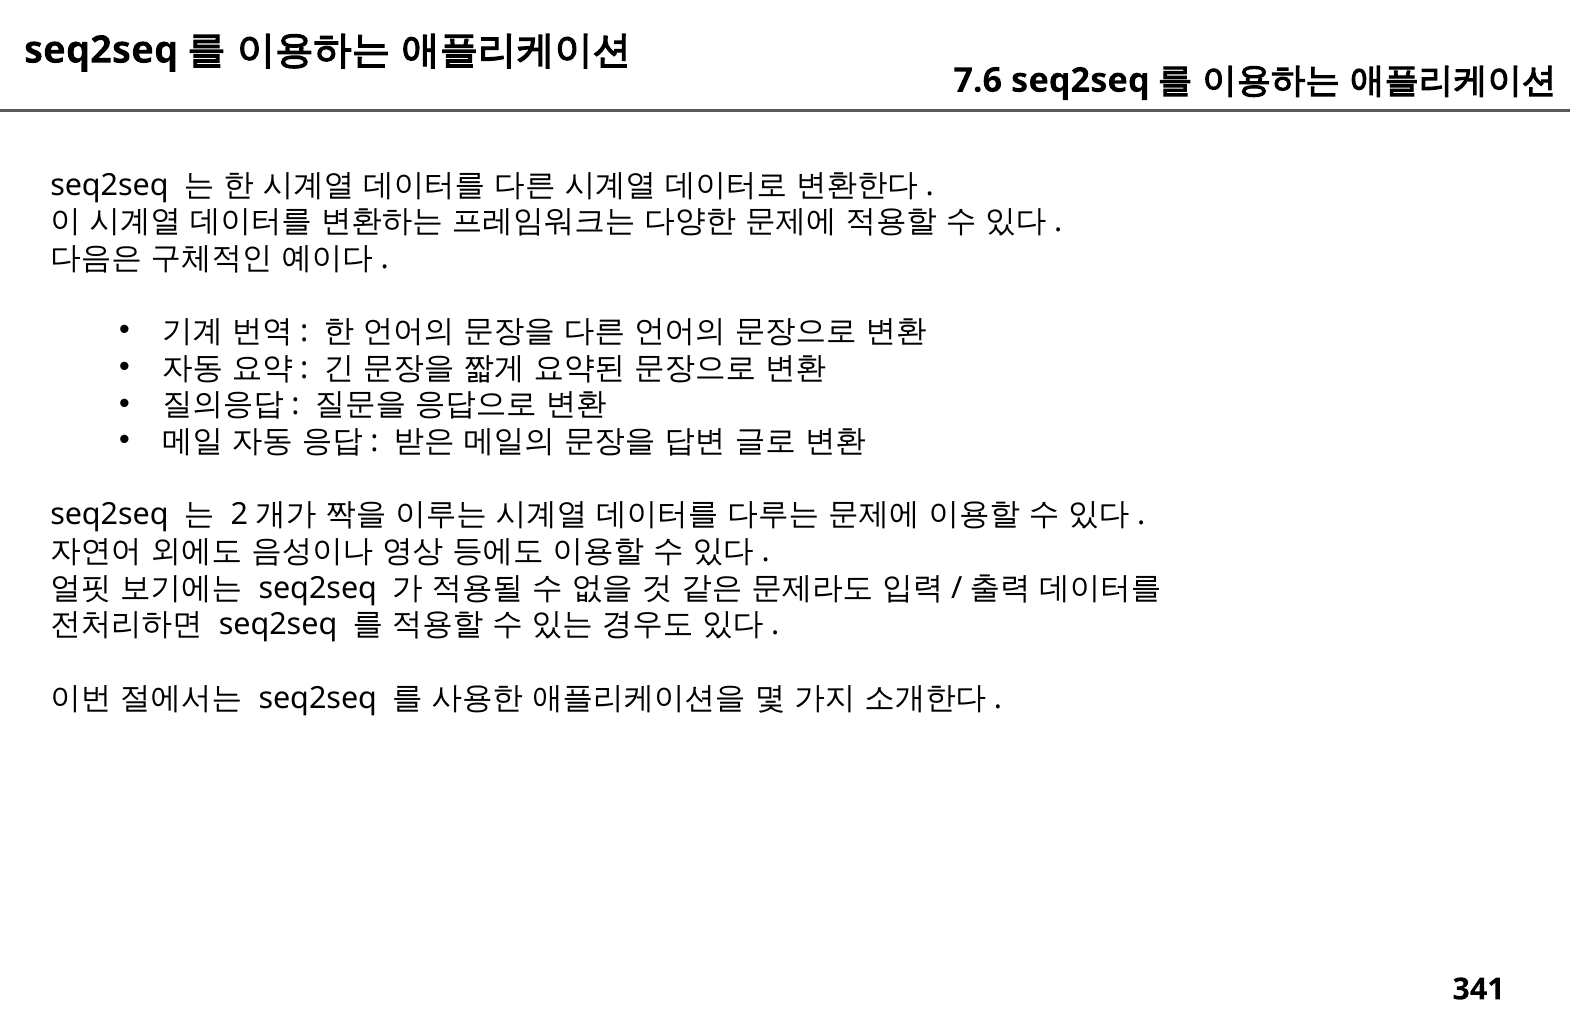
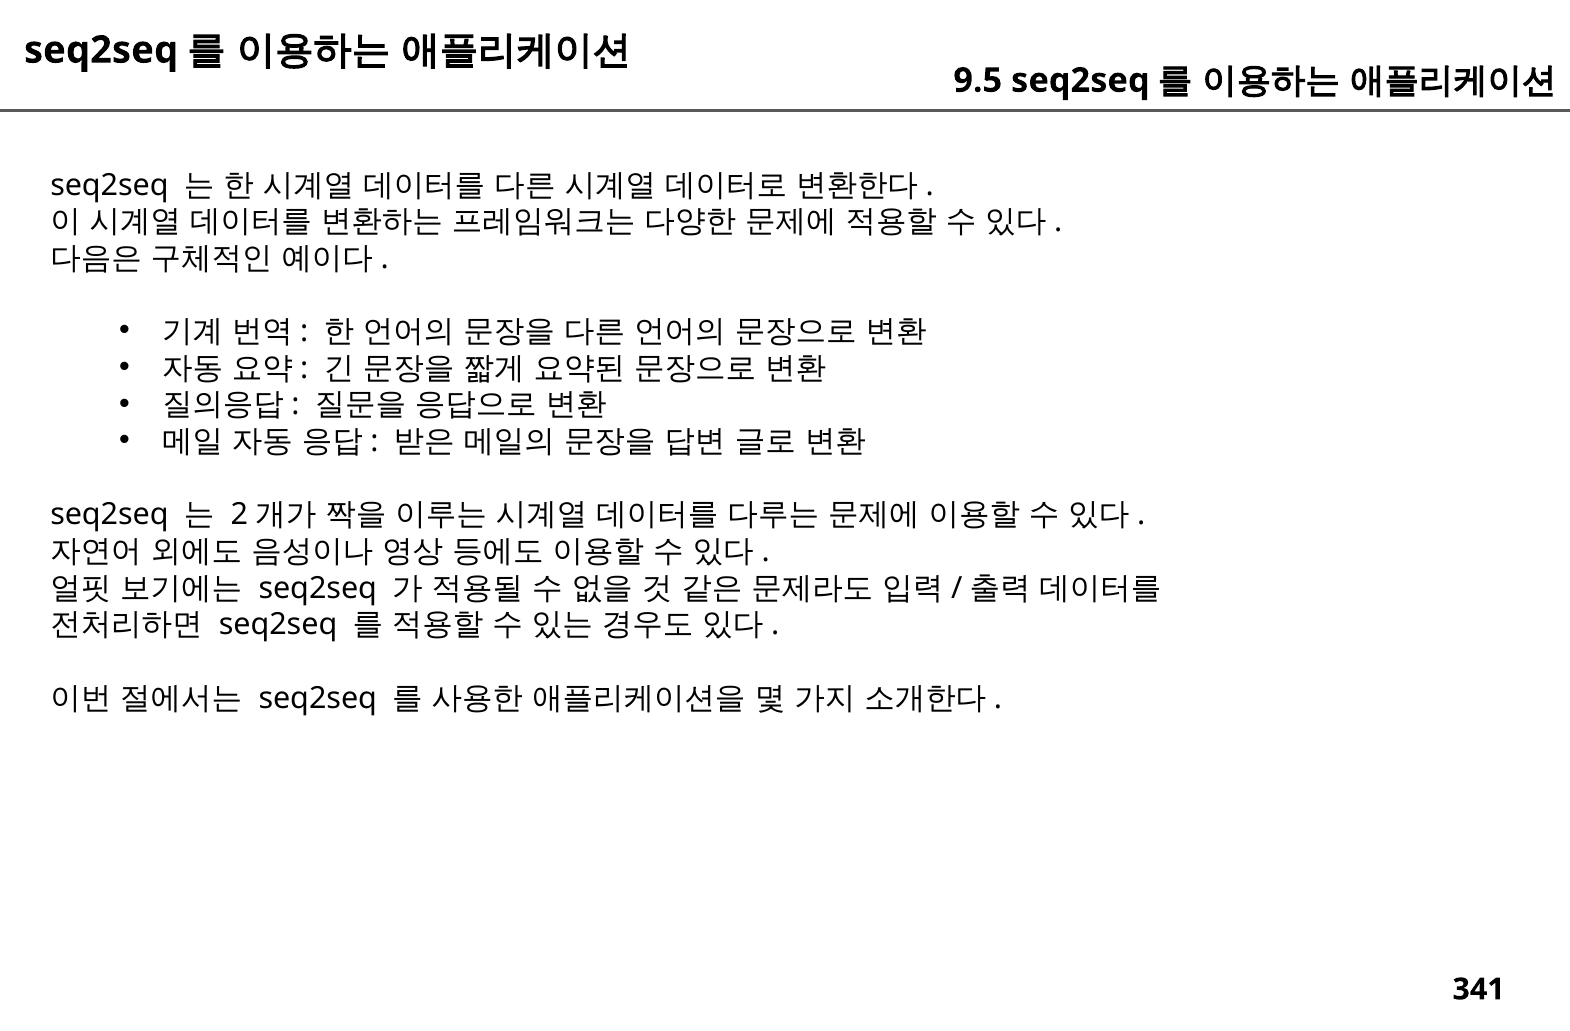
7.6: 7.6 -> 9.5
